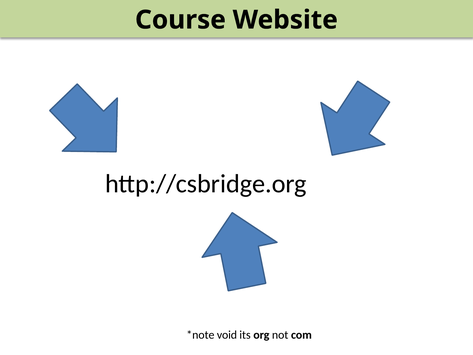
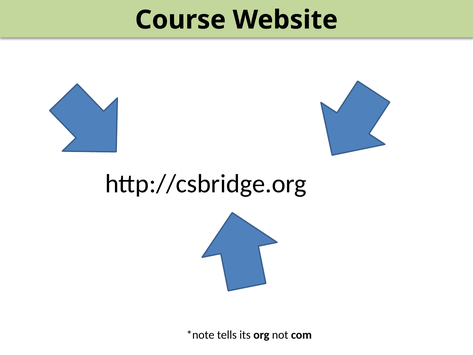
void: void -> tells
